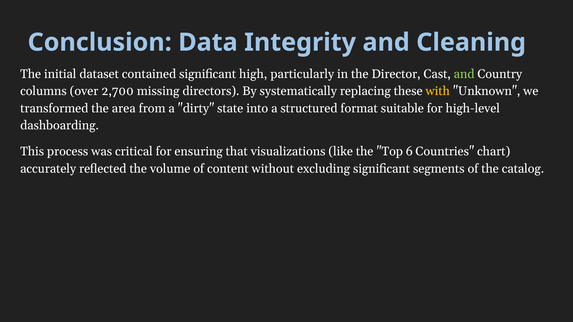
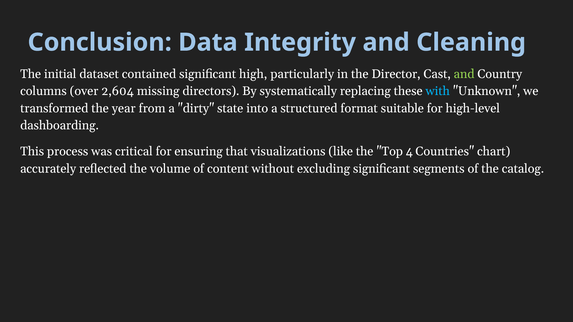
2,700: 2,700 -> 2,604
with colour: yellow -> light blue
area: area -> year
6: 6 -> 4
